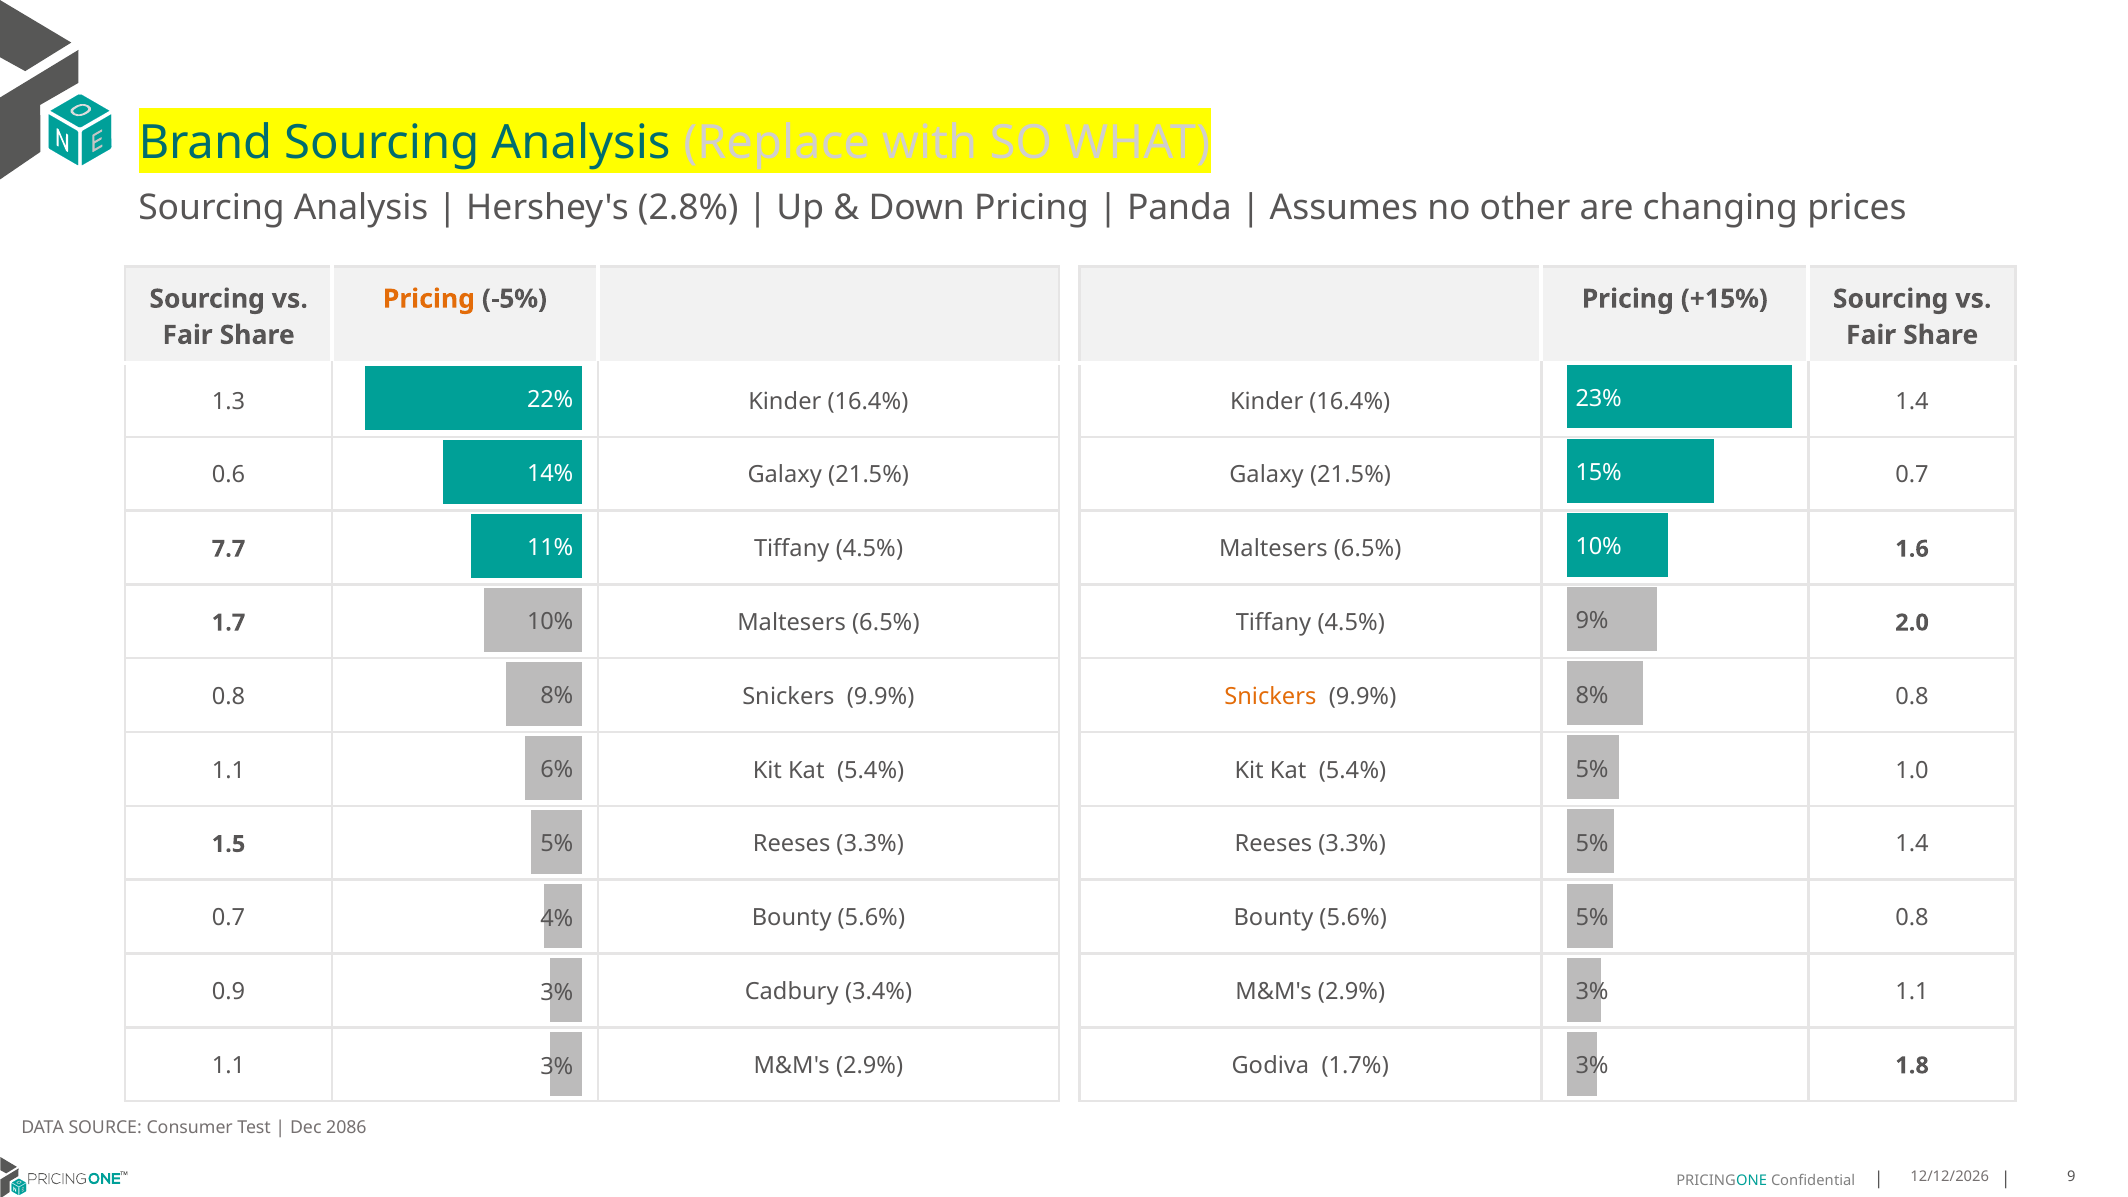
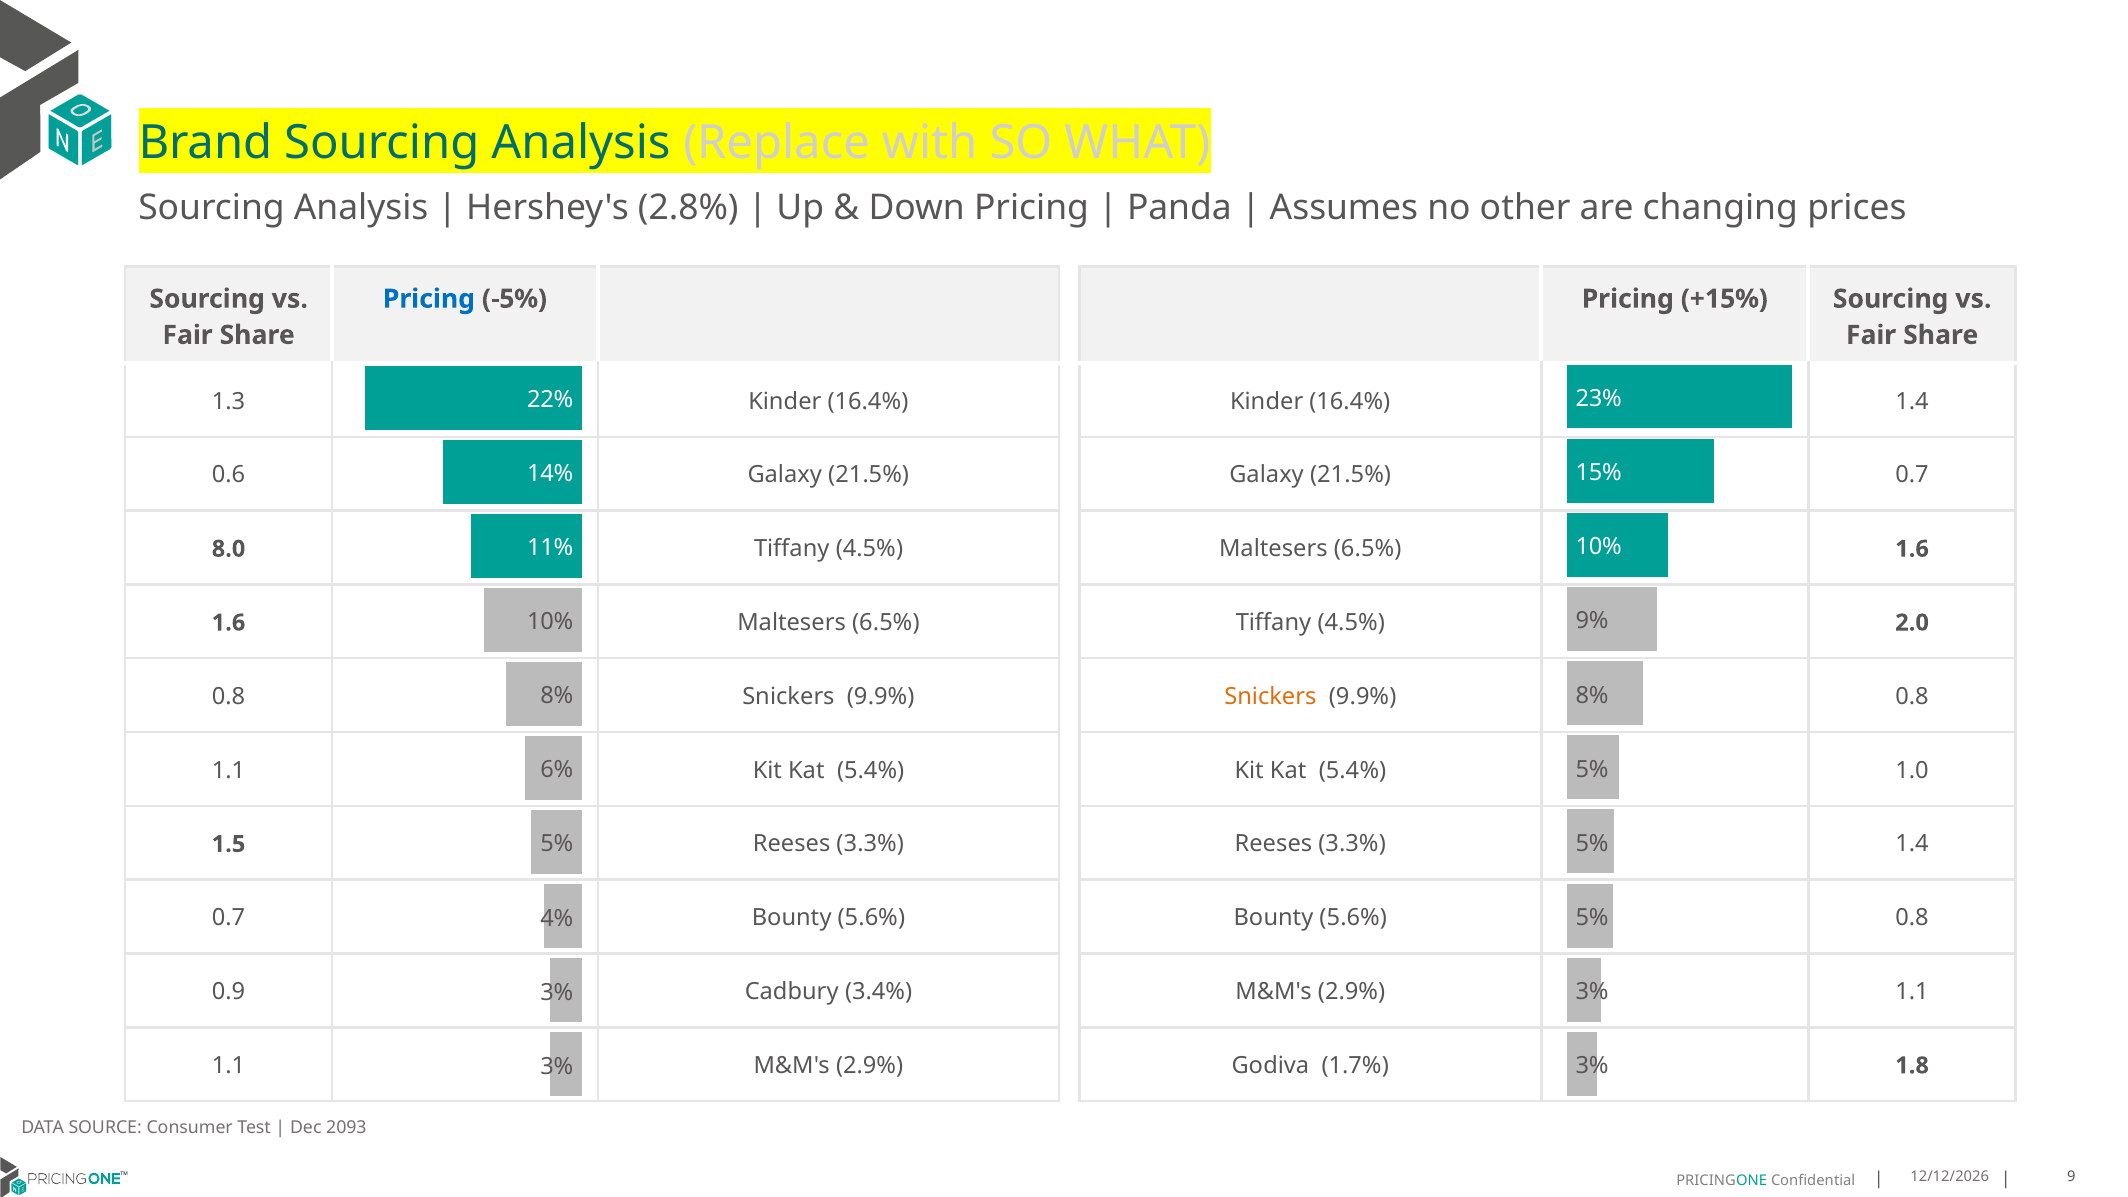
Pricing at (429, 299) colour: orange -> blue
7.7: 7.7 -> 8.0
1.7 at (229, 623): 1.7 -> 1.6
2086: 2086 -> 2093
